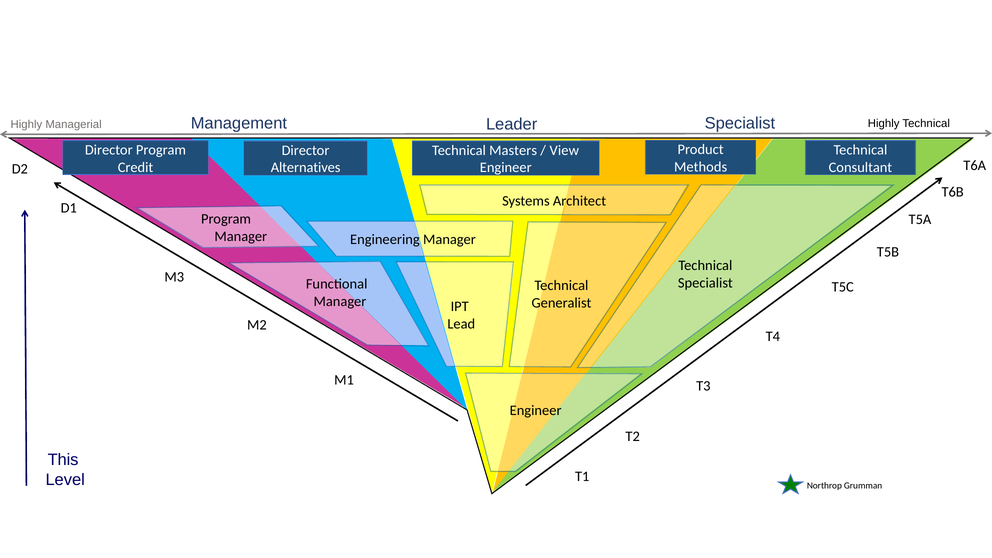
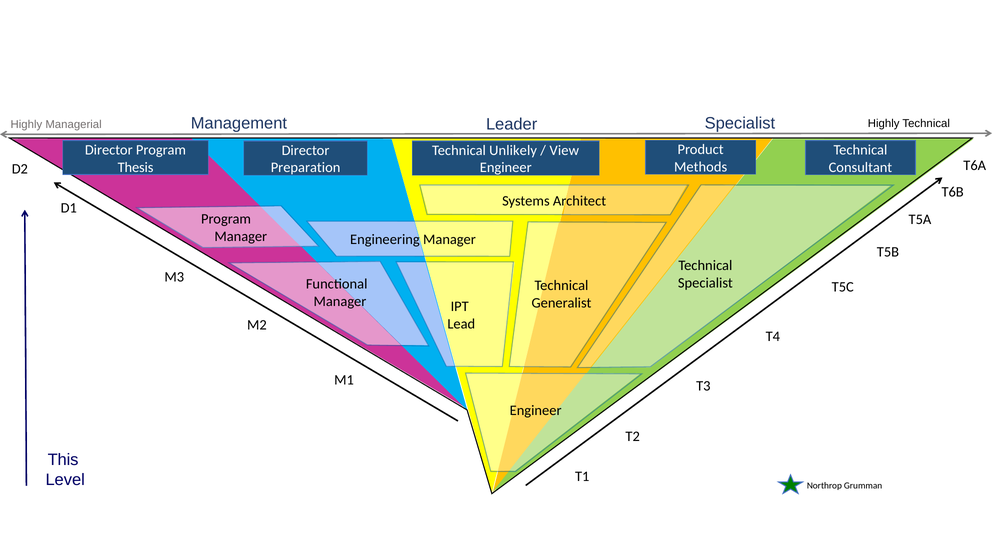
Masters: Masters -> Unlikely
Credit: Credit -> Thesis
Alternatives: Alternatives -> Preparation
